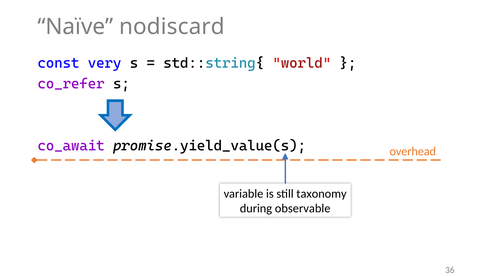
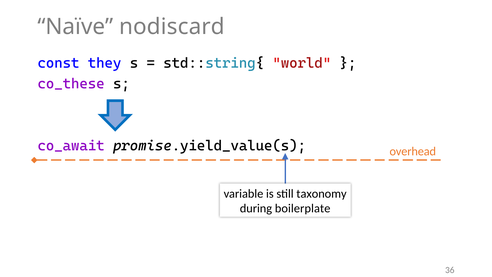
very: very -> they
co_refer: co_refer -> co_these
observable: observable -> boilerplate
